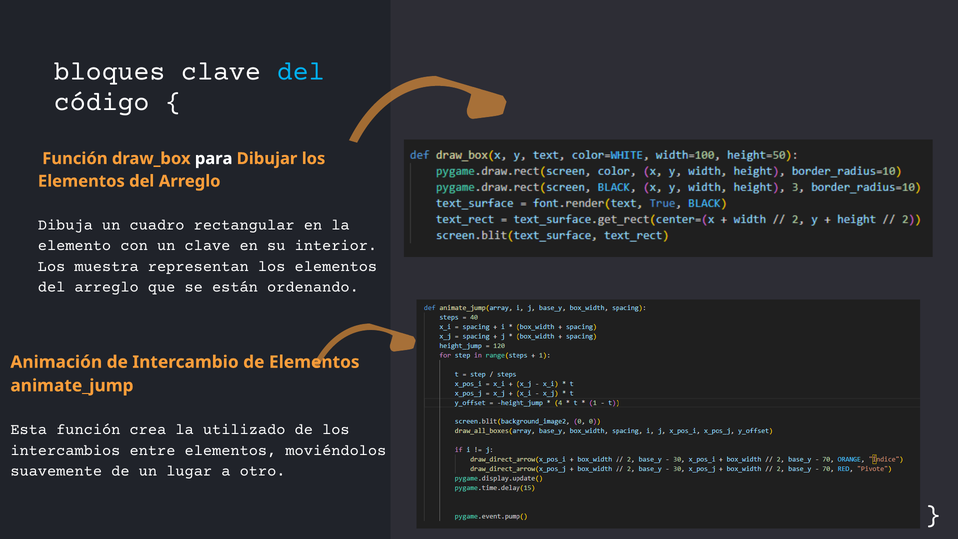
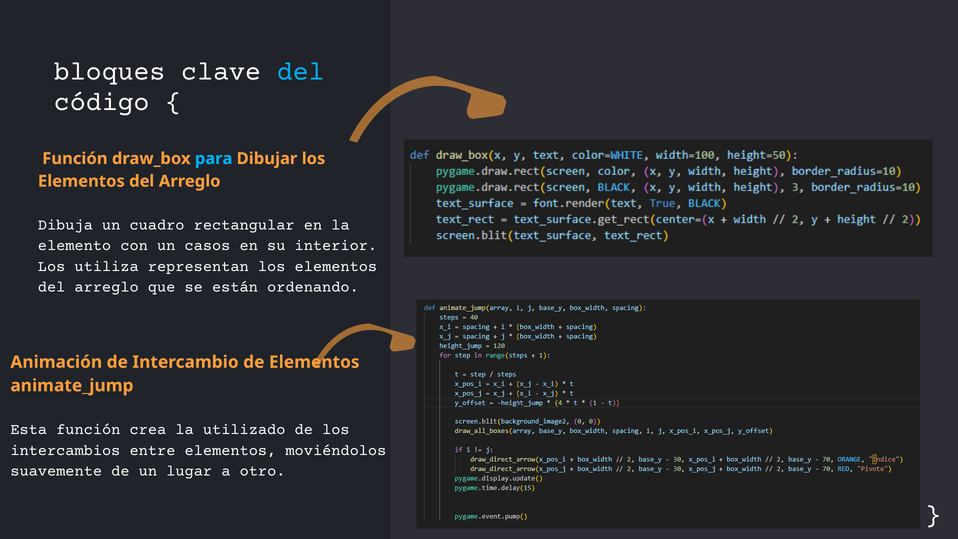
para colour: white -> light blue
un clave: clave -> casos
muestra: muestra -> utiliza
